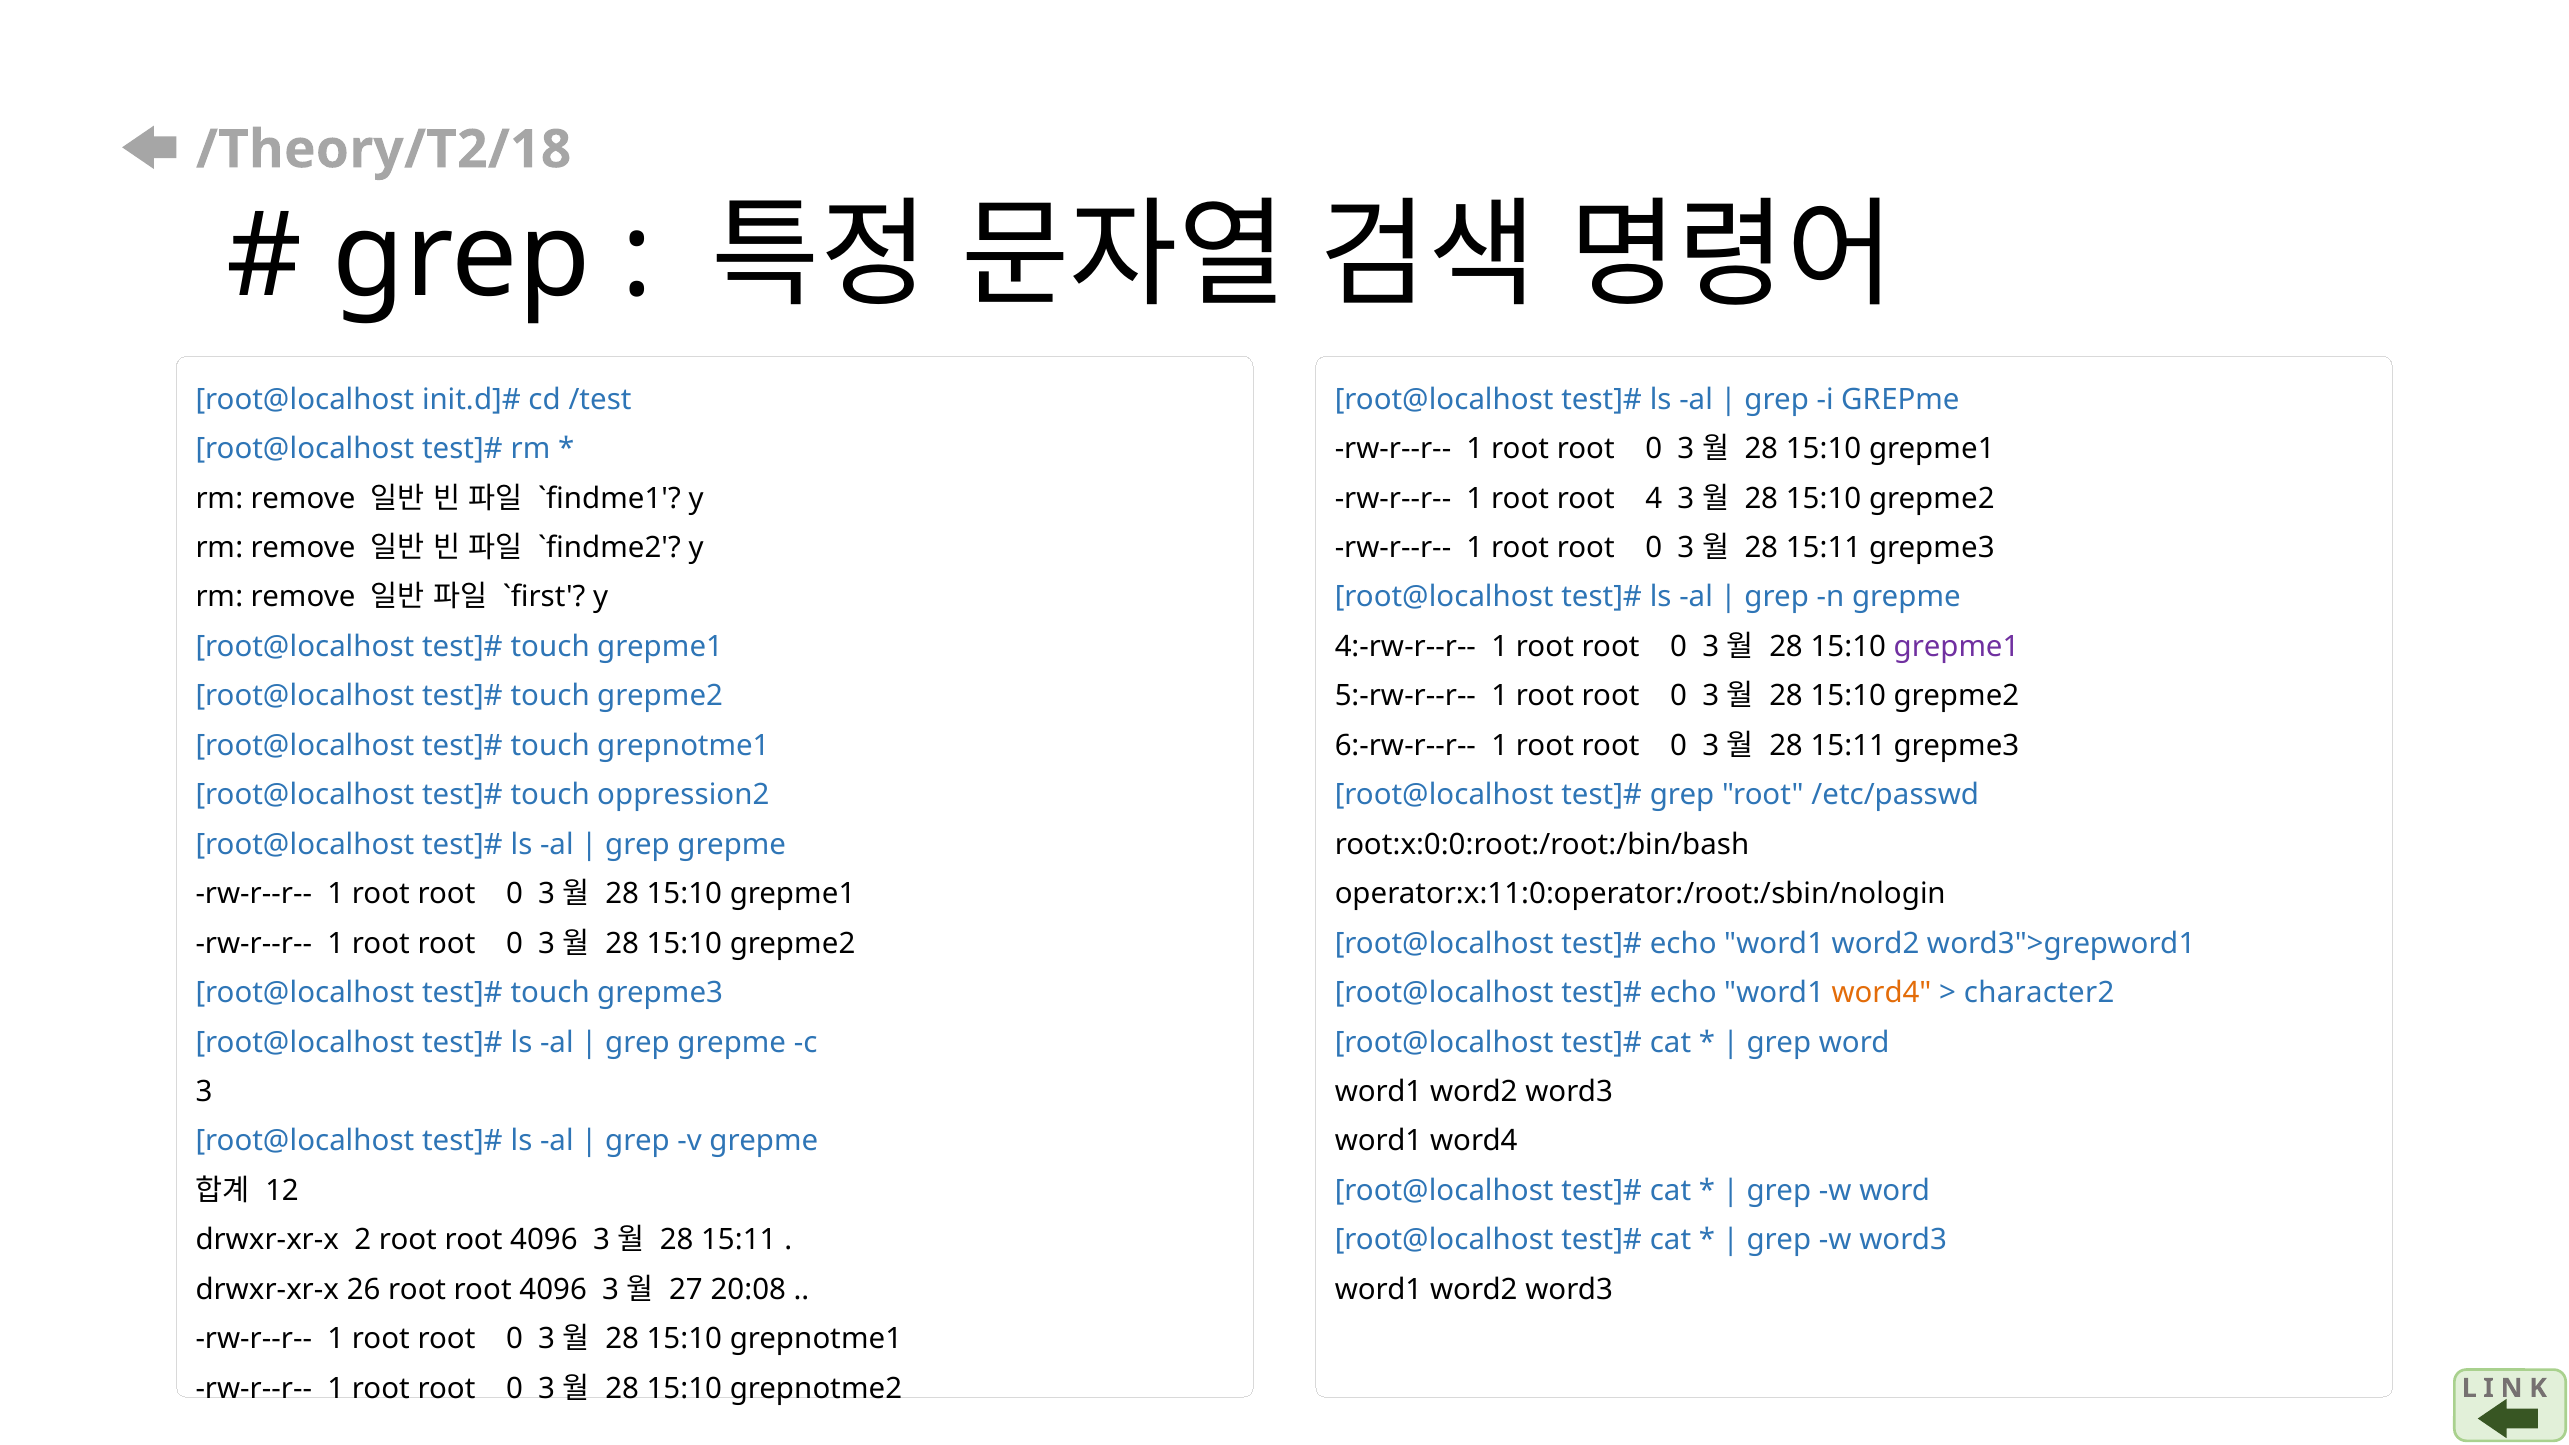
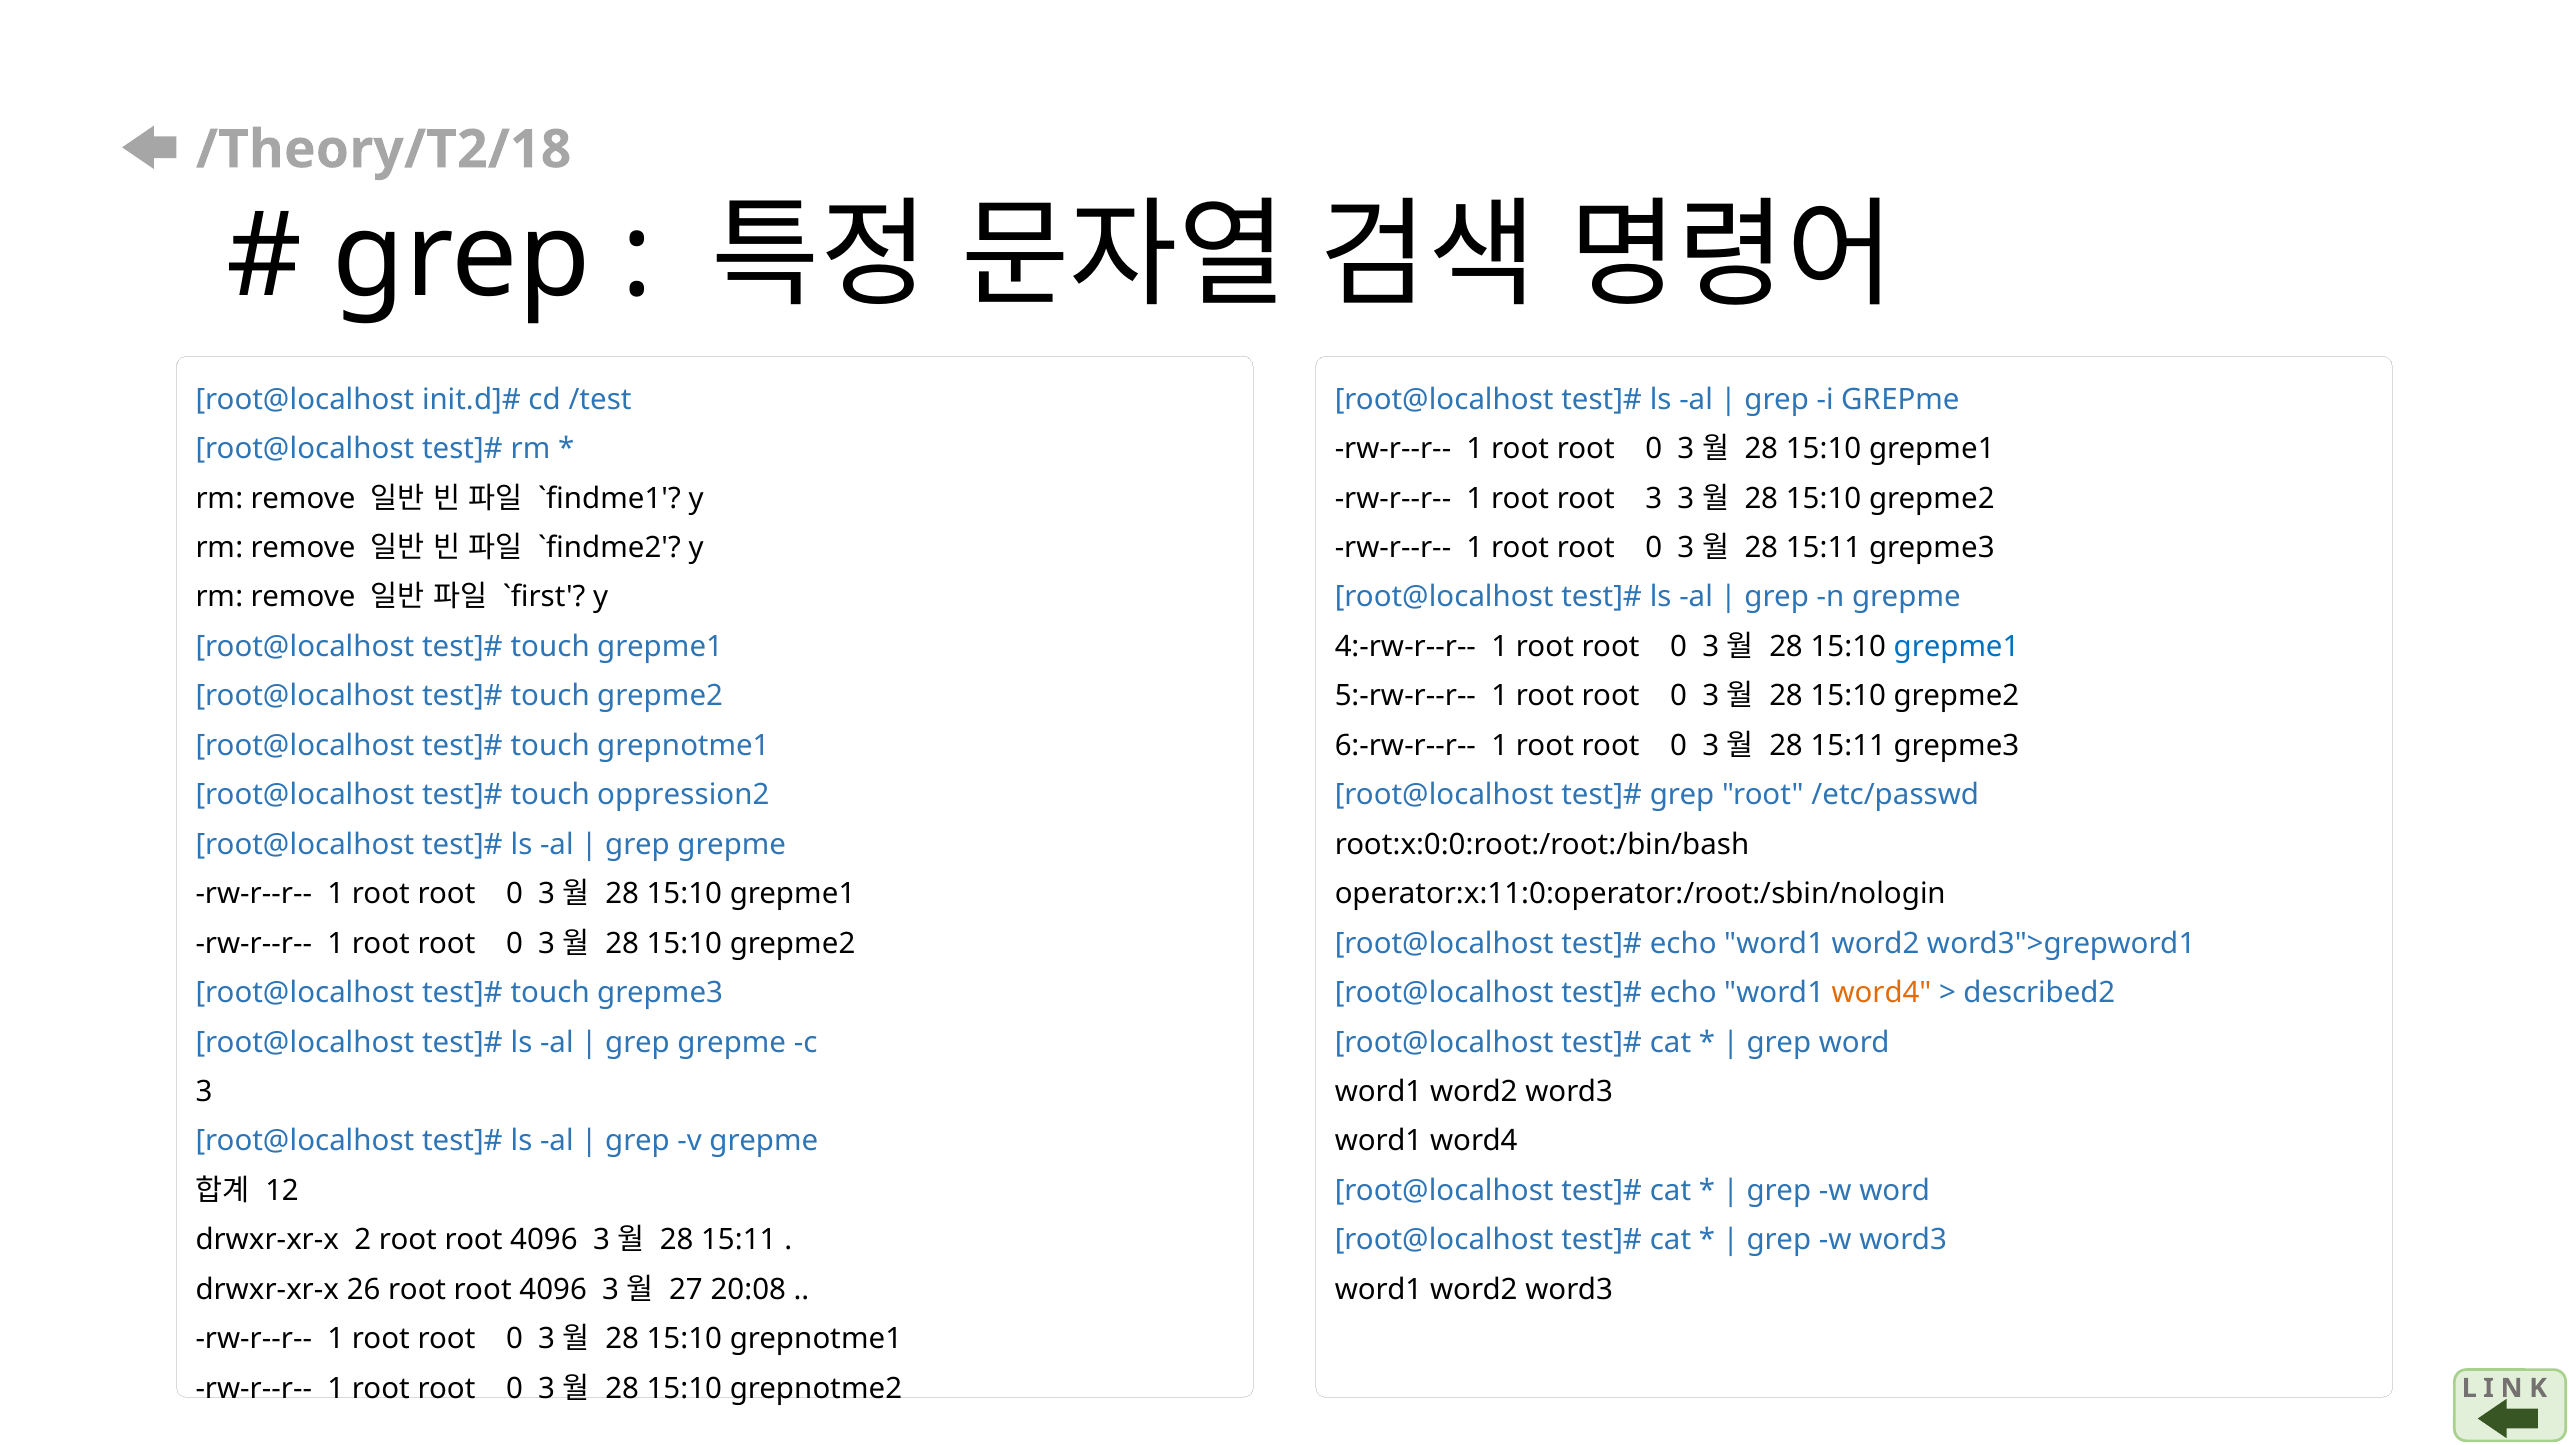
root 4: 4 -> 3
grepme1 at (1957, 647) colour: purple -> blue
character2: character2 -> described2
